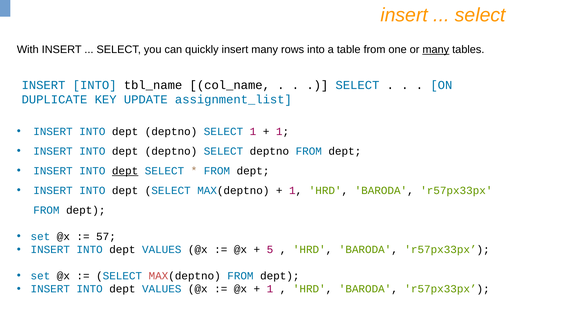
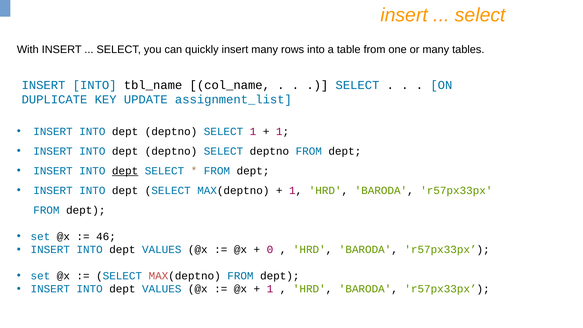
many at (436, 50) underline: present -> none
57: 57 -> 46
5: 5 -> 0
